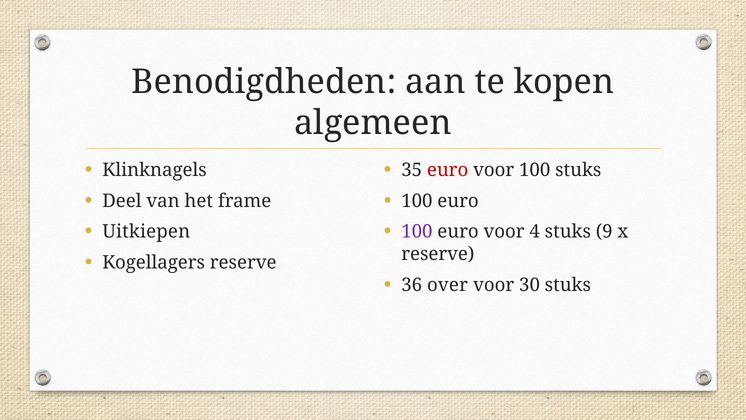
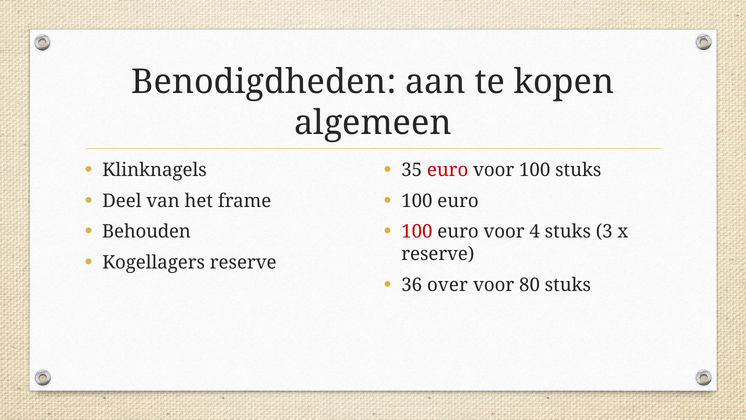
Uitkiepen: Uitkiepen -> Behouden
100 at (417, 232) colour: purple -> red
9: 9 -> 3
30: 30 -> 80
